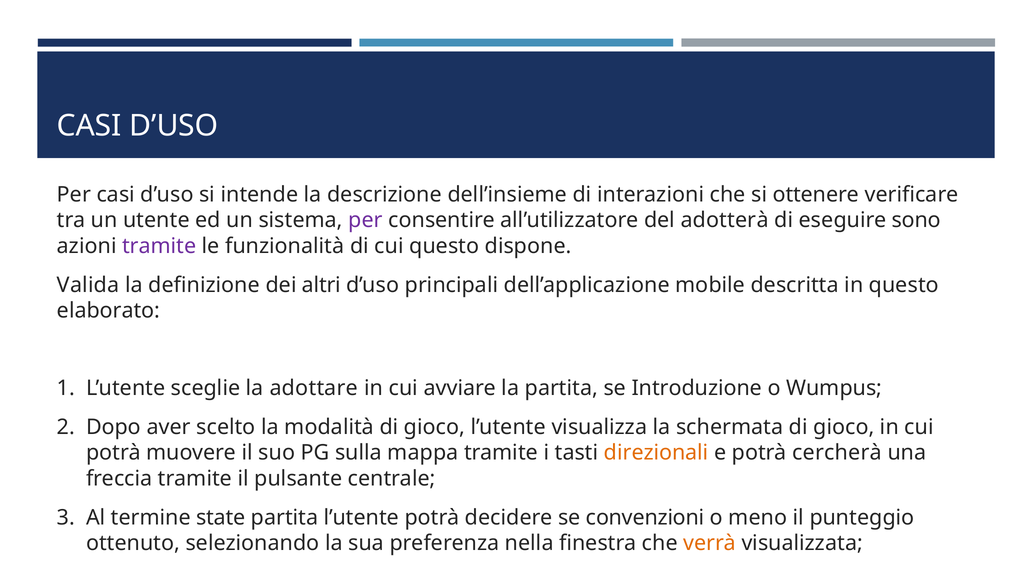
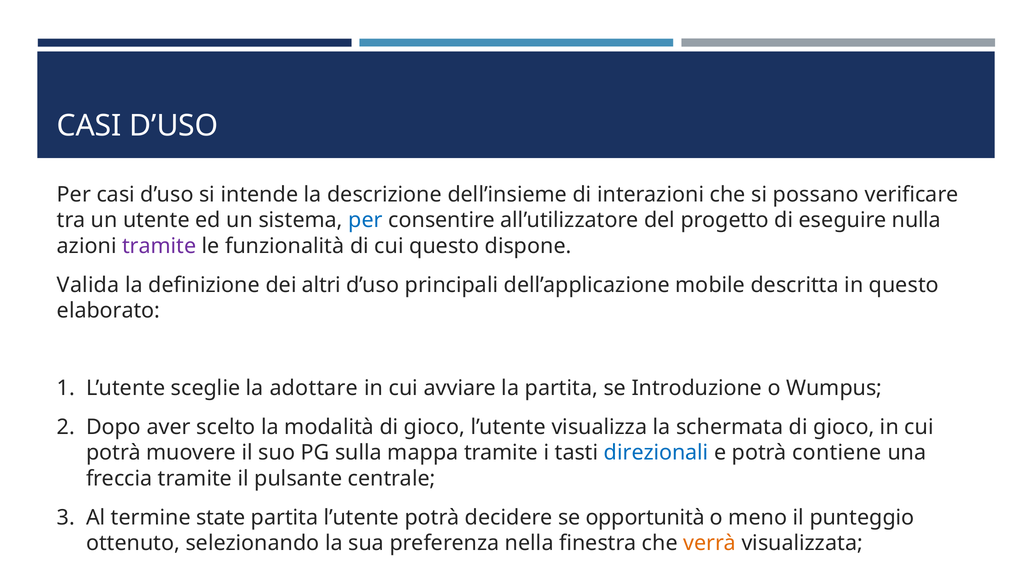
ottenere: ottenere -> possano
per at (366, 220) colour: purple -> blue
adotterà: adotterà -> progetto
sono: sono -> nulla
direzionali colour: orange -> blue
cercherà: cercherà -> contiene
convenzioni: convenzioni -> opportunità
